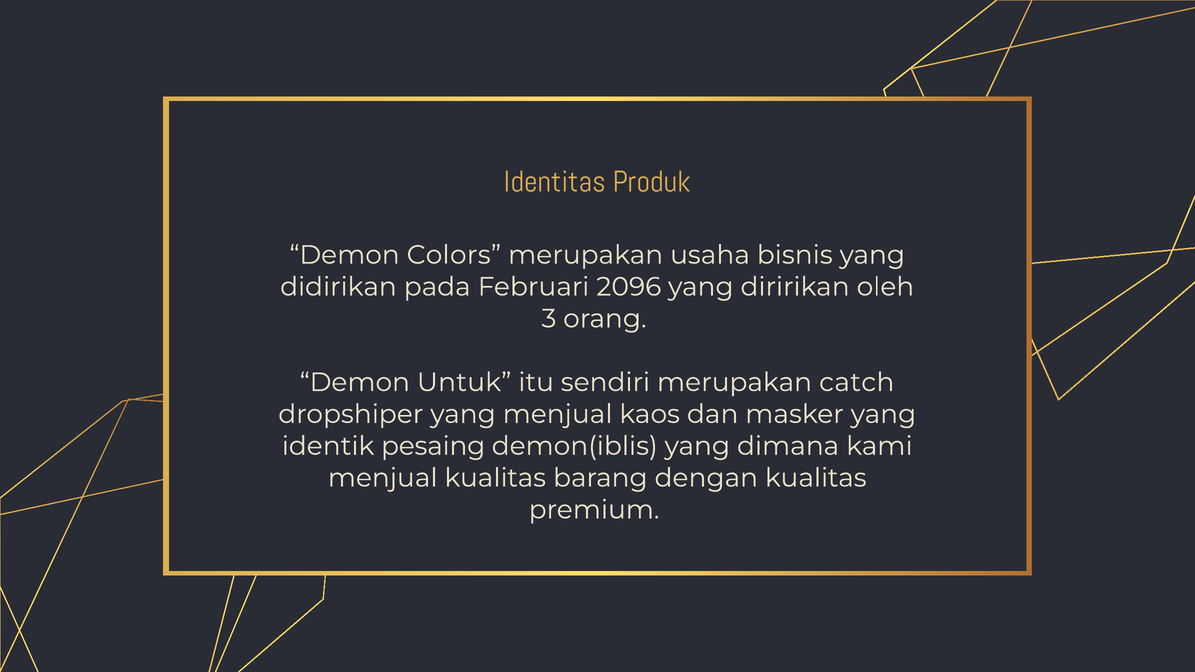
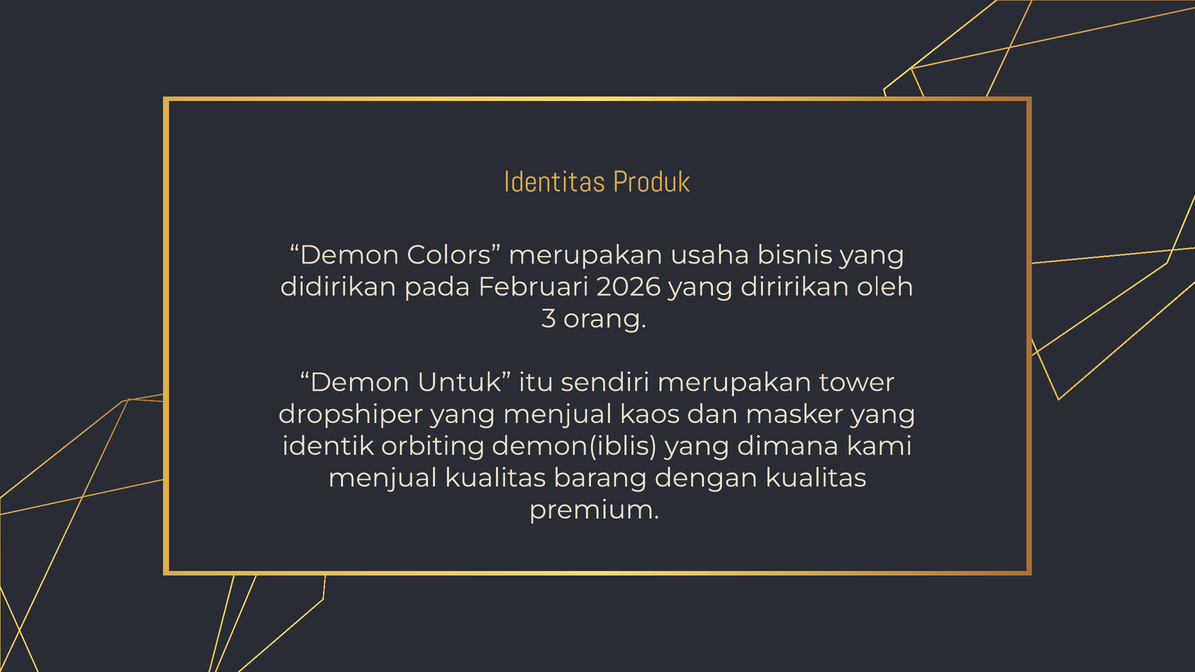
2096: 2096 -> 2026
catch: catch -> tower
pesaing: pesaing -> orbiting
